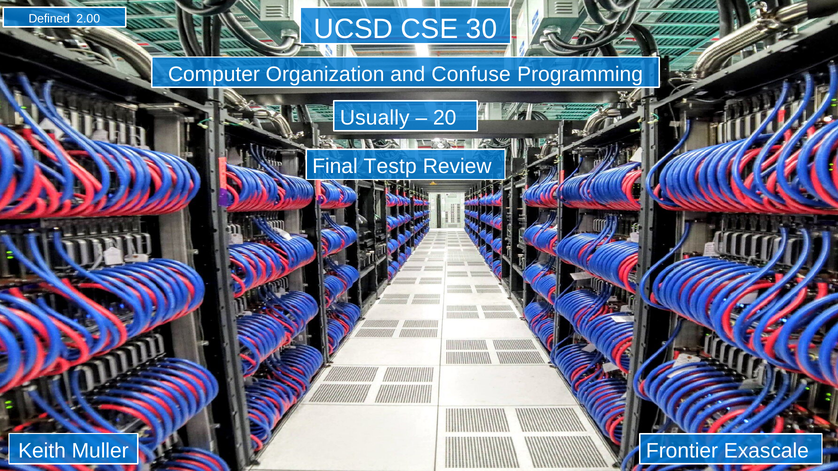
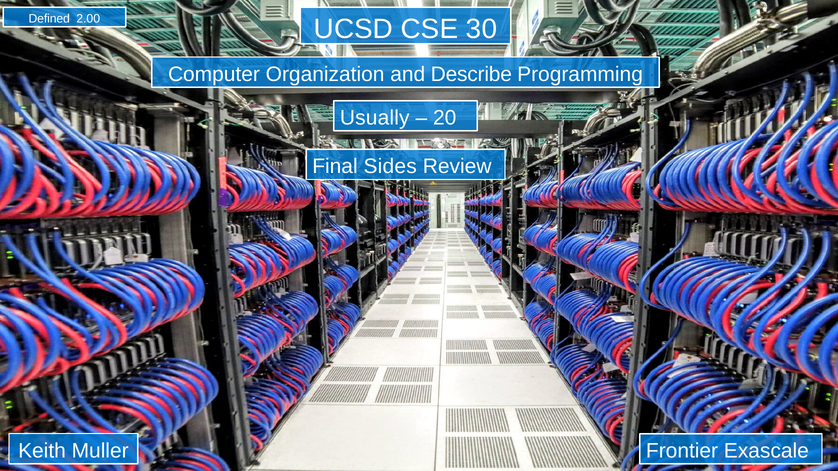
Confuse: Confuse -> Describe
Testp: Testp -> Sides
